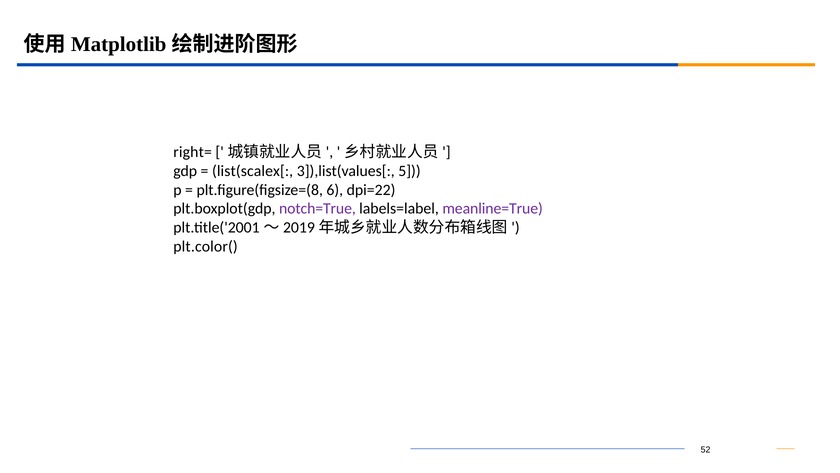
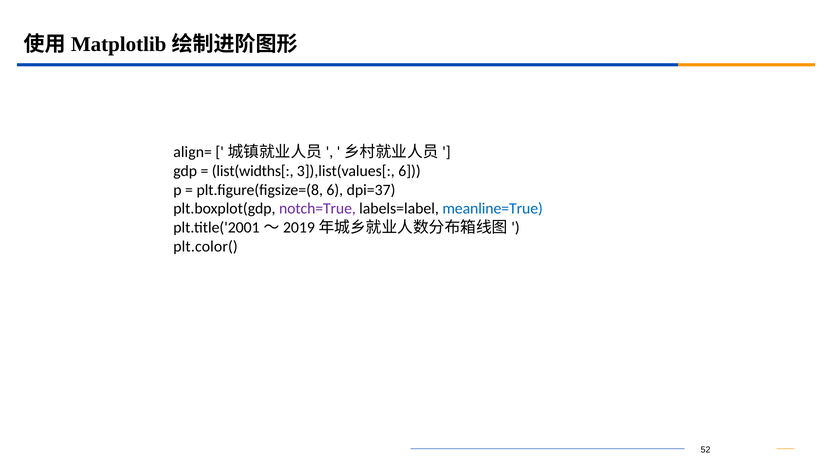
right=: right= -> align=
list(scalex[: list(scalex[ -> list(widths[
3]),list(values[ 5: 5 -> 6
dpi=22: dpi=22 -> dpi=37
meanline=True colour: purple -> blue
